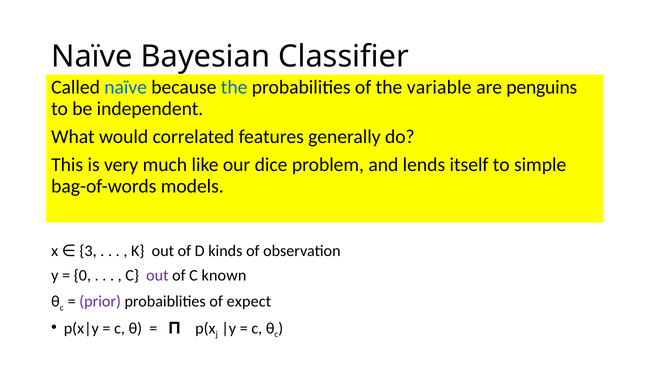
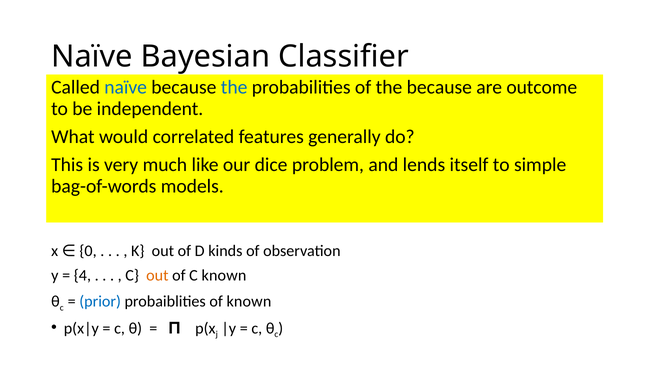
the variable: variable -> because
penguins: penguins -> outcome
3: 3 -> 0
0: 0 -> 4
out at (157, 275) colour: purple -> orange
prior colour: purple -> blue
of expect: expect -> known
